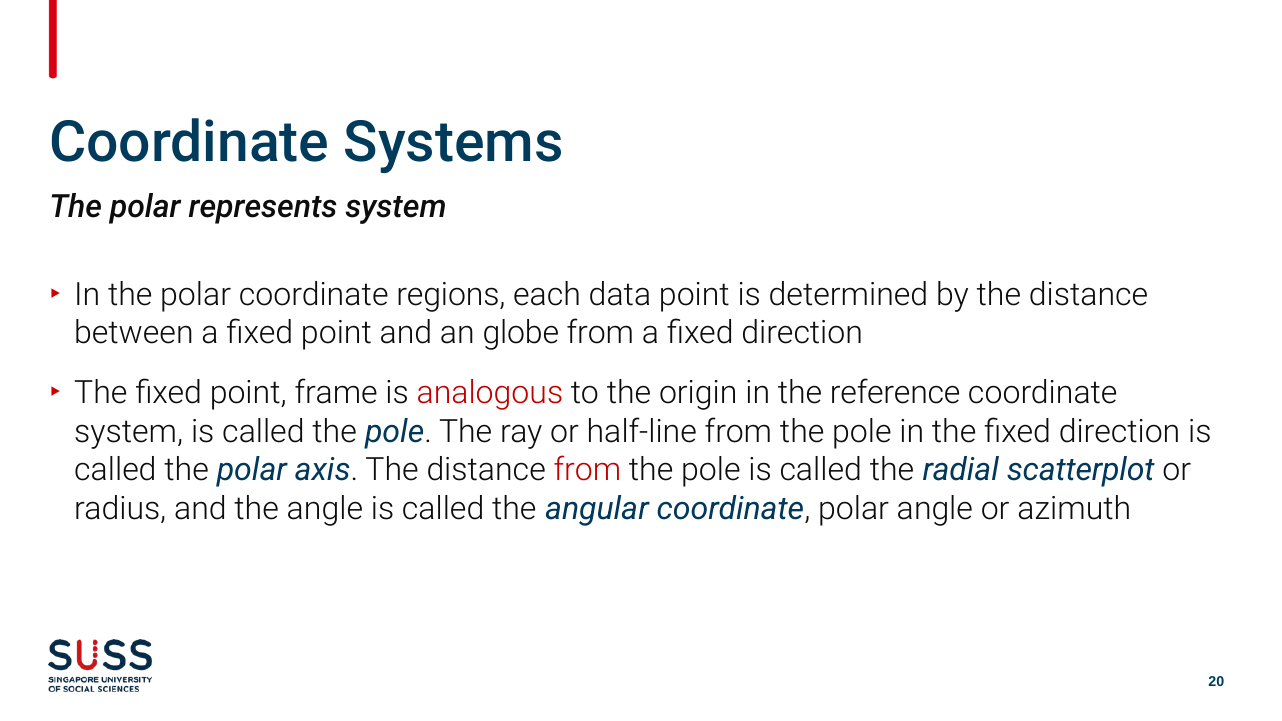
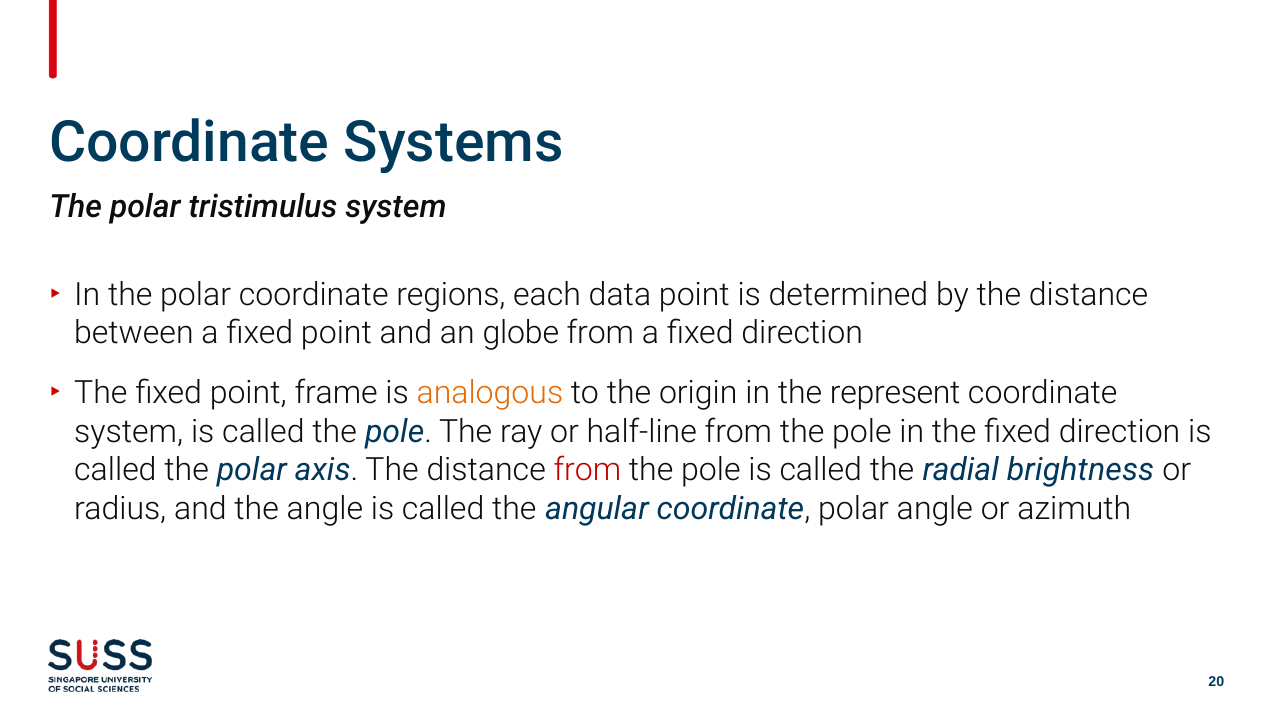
represents: represents -> tristimulus
analogous colour: red -> orange
reference: reference -> represent
scatterplot: scatterplot -> brightness
